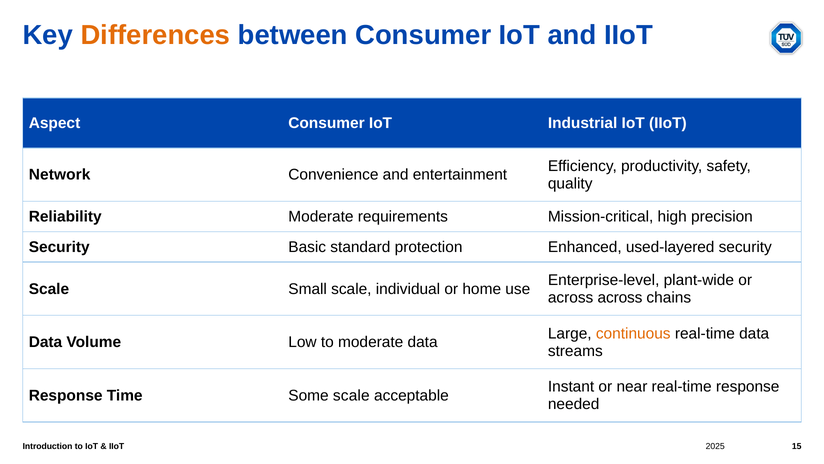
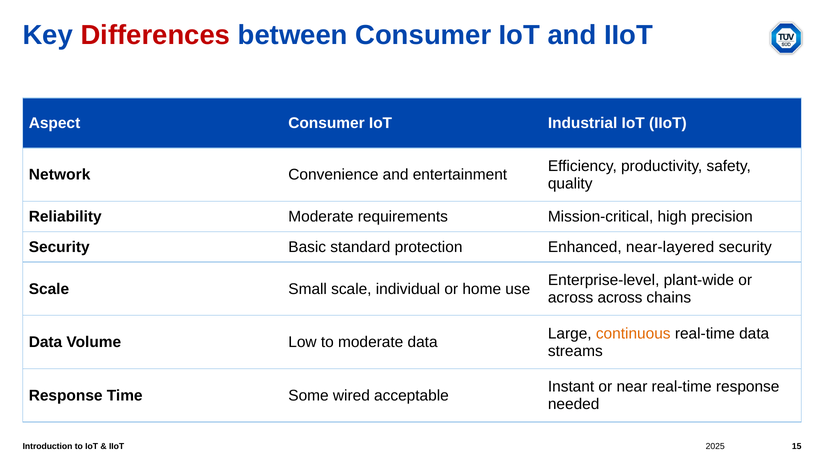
Differences colour: orange -> red
used-layered: used-layered -> near-layered
Some scale: scale -> wired
